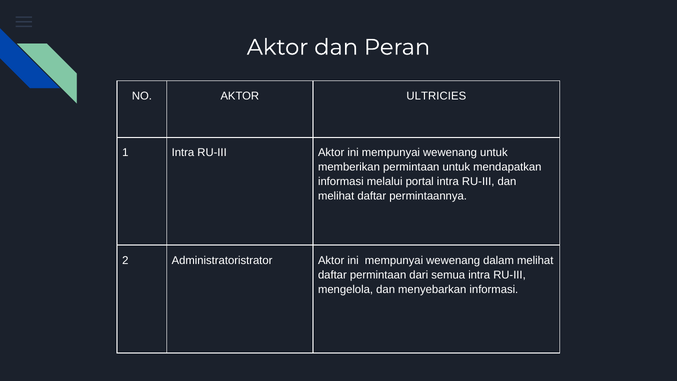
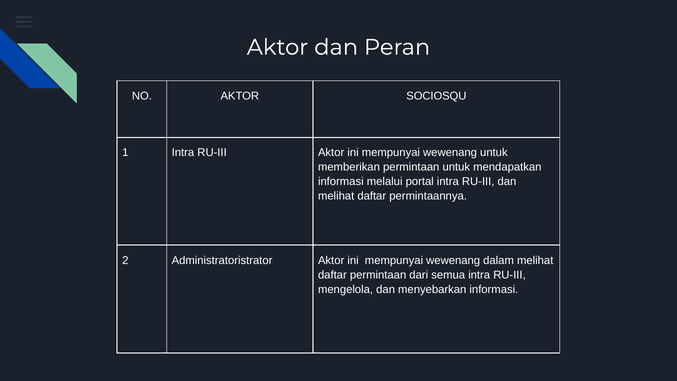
ULTRICIES: ULTRICIES -> SOCIOSQU
